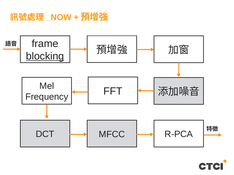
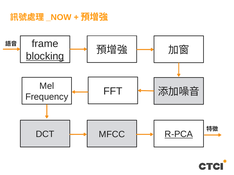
R-PCA underline: none -> present
